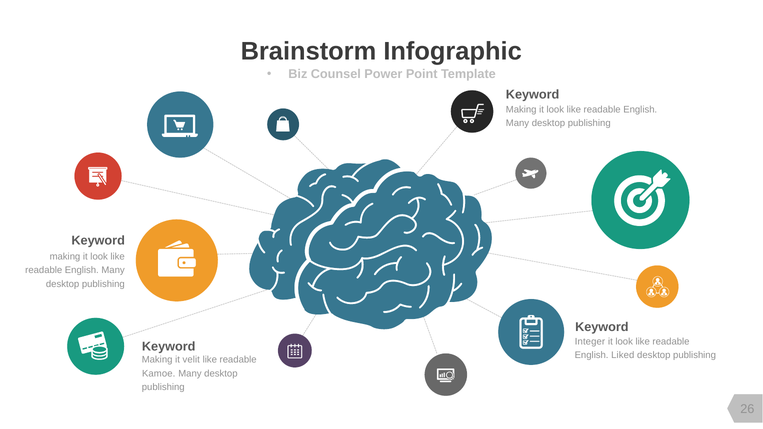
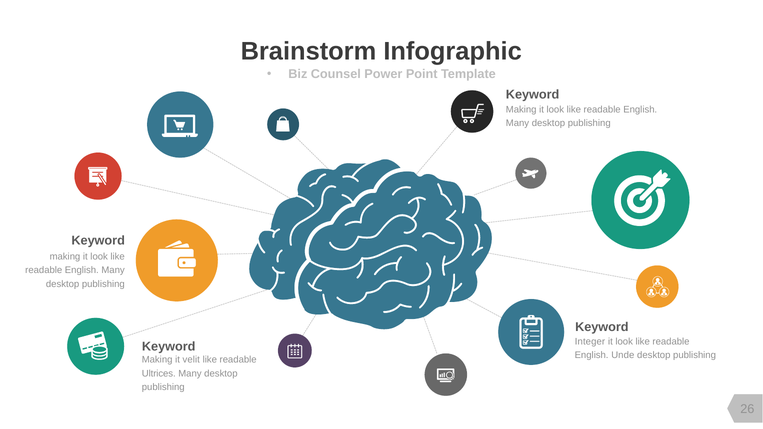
Liked: Liked -> Unde
Kamoe: Kamoe -> Ultrices
